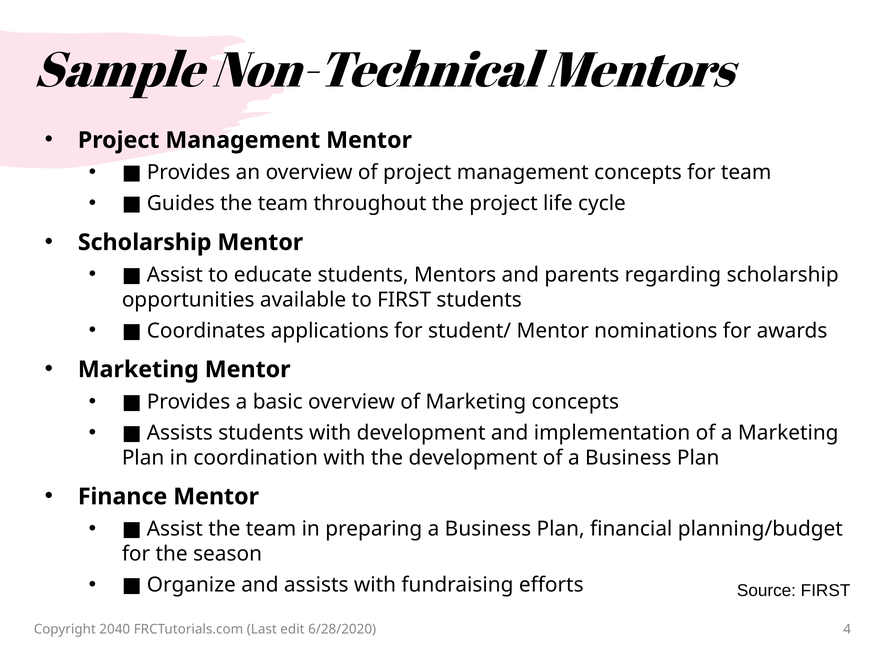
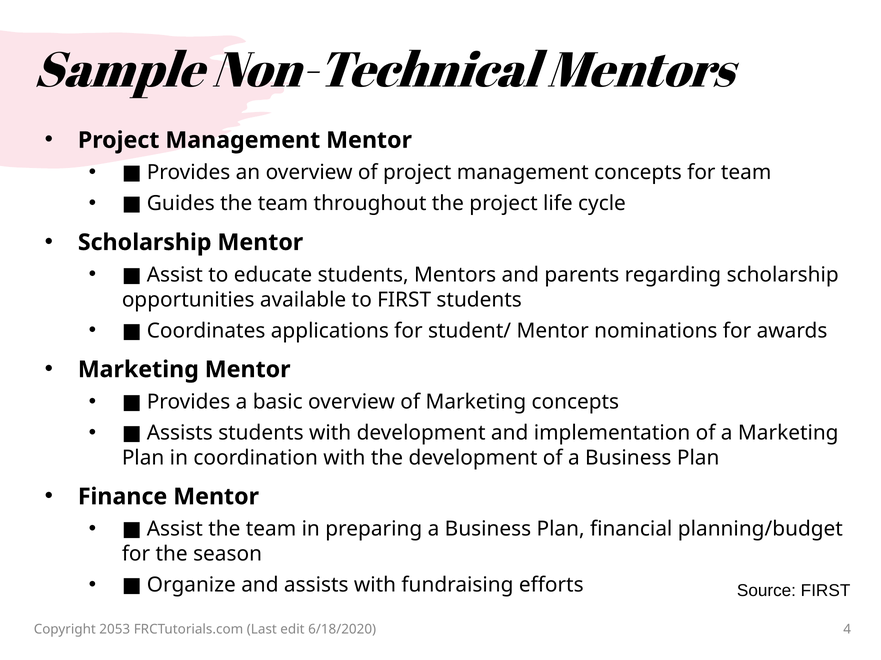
2040: 2040 -> 2053
6/28/2020: 6/28/2020 -> 6/18/2020
